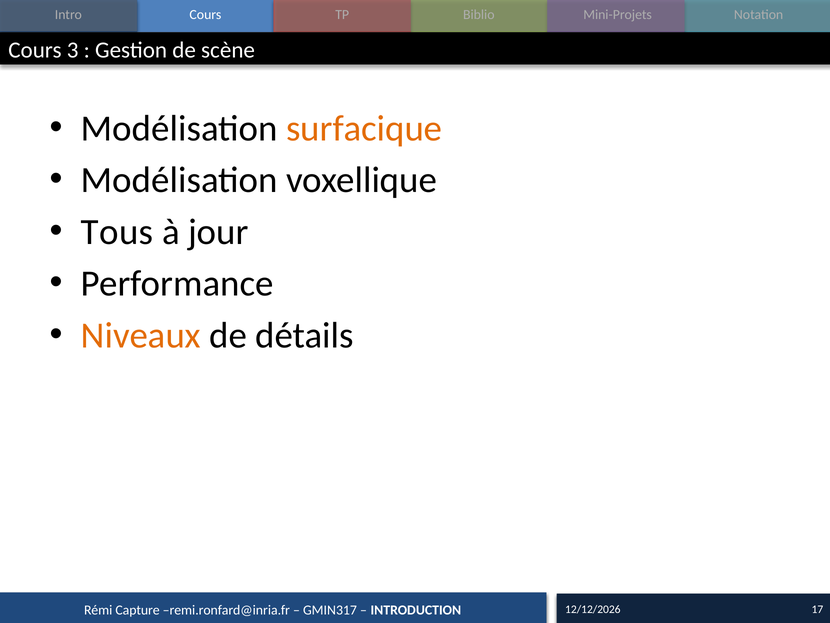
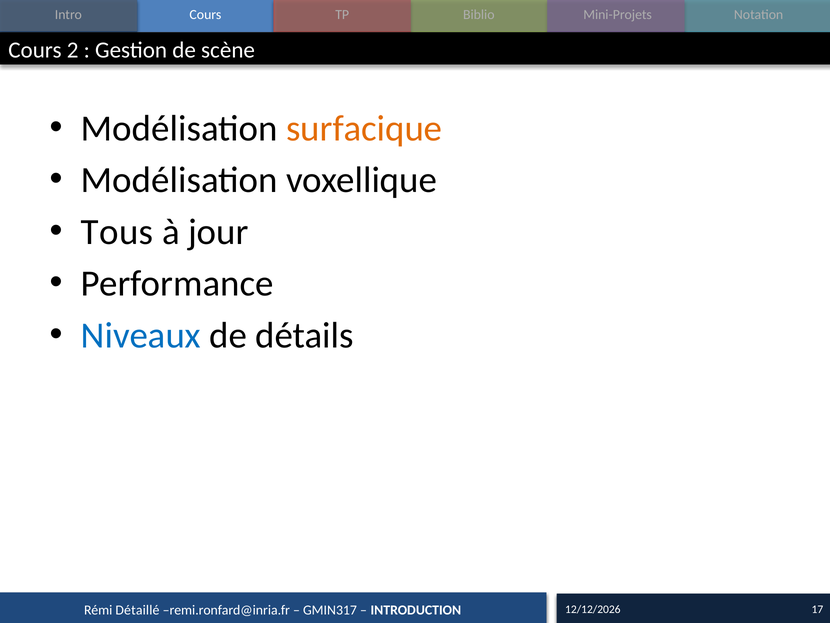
3: 3 -> 2
Niveaux colour: orange -> blue
Capture: Capture -> Détaillé
